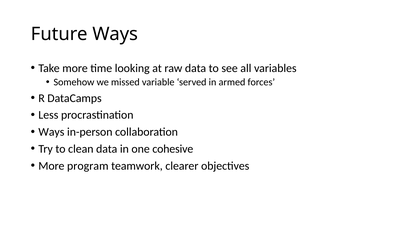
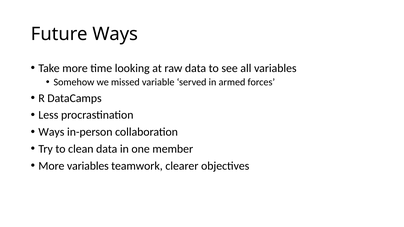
cohesive: cohesive -> member
More program: program -> variables
